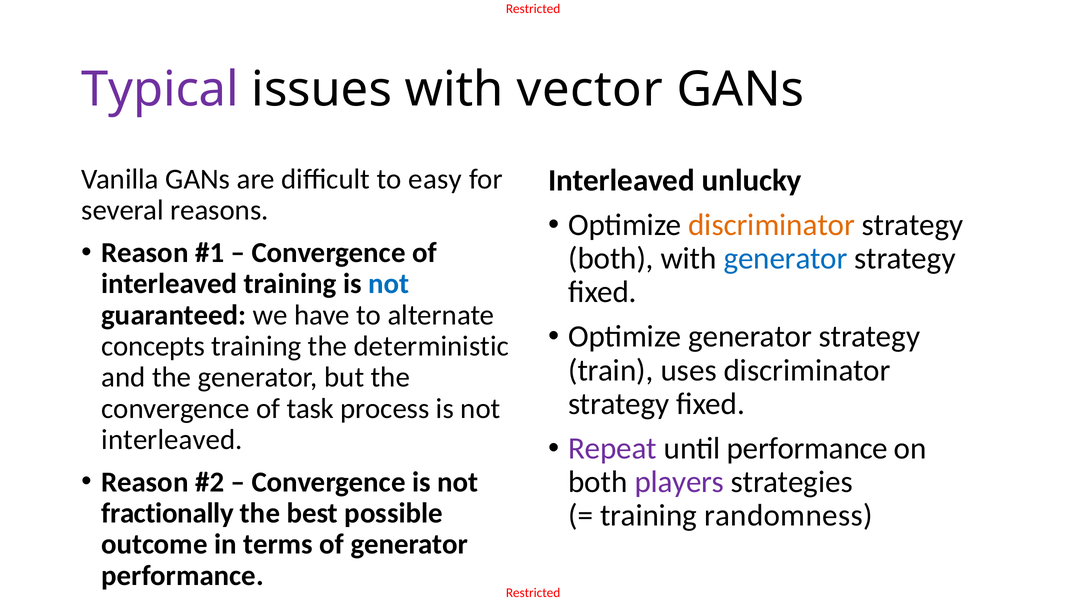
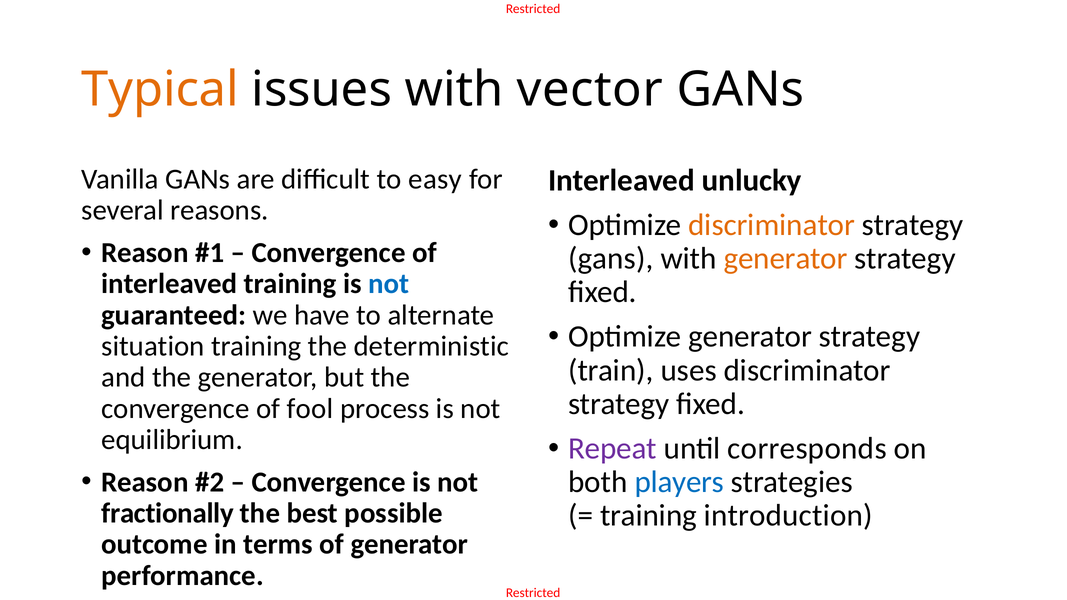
Typical colour: purple -> orange
both at (611, 259): both -> gans
generator at (786, 259) colour: blue -> orange
concepts: concepts -> situation
task: task -> fool
interleaved at (172, 440): interleaved -> equilibrium
until performance: performance -> corresponds
players colour: purple -> blue
randomness: randomness -> introduction
